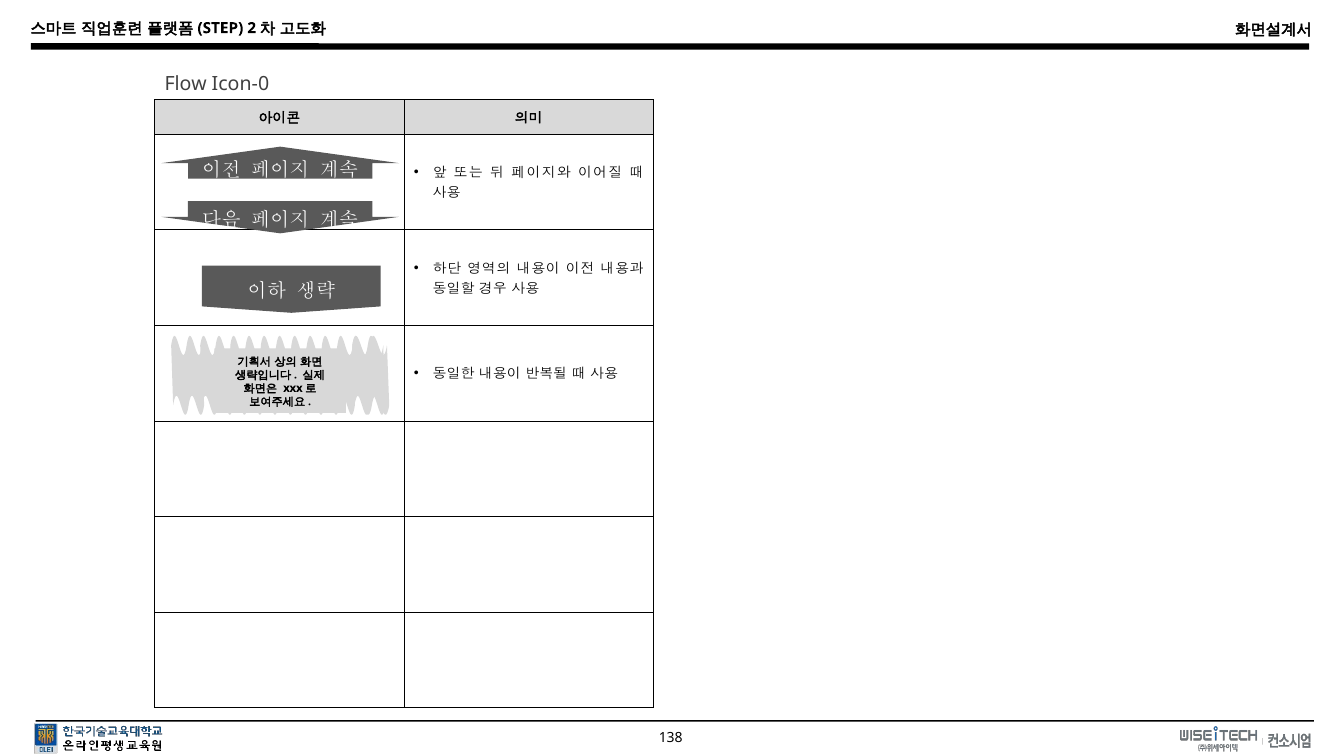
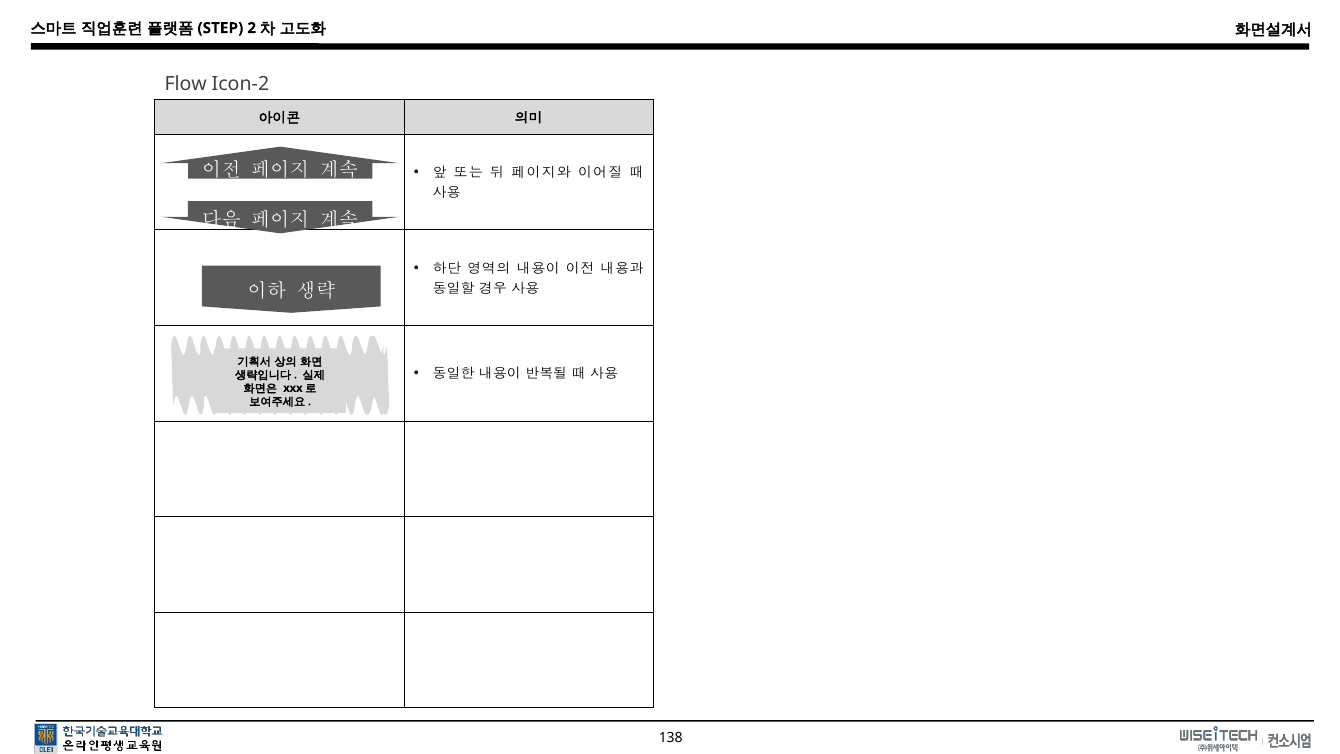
Icon-0: Icon-0 -> Icon-2
